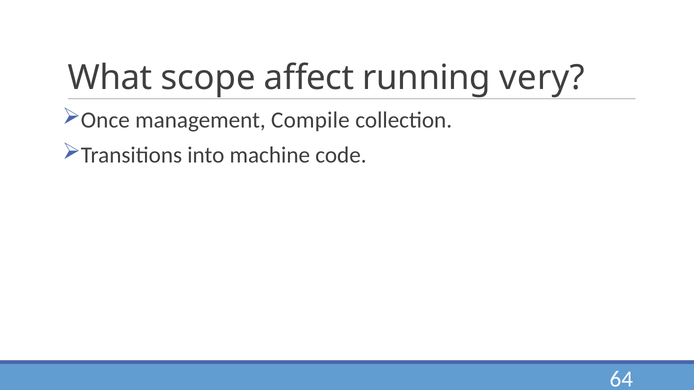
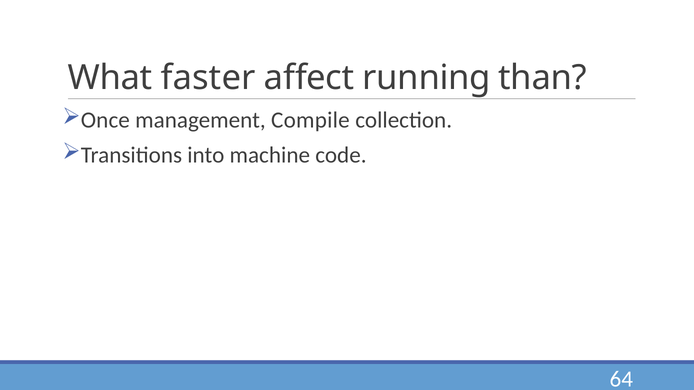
scope: scope -> faster
very: very -> than
